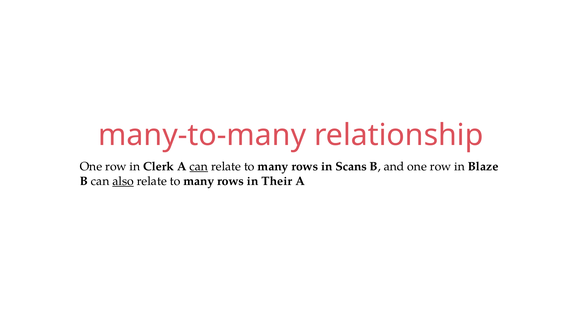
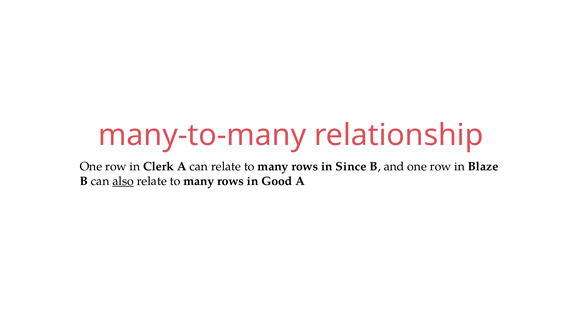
can at (199, 167) underline: present -> none
Scans: Scans -> Since
Their: Their -> Good
